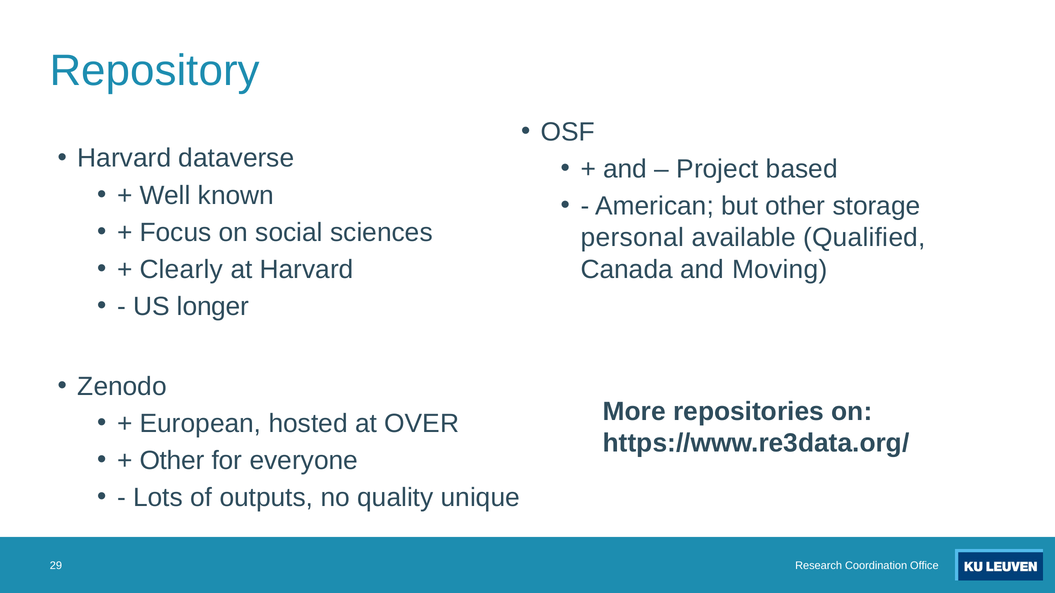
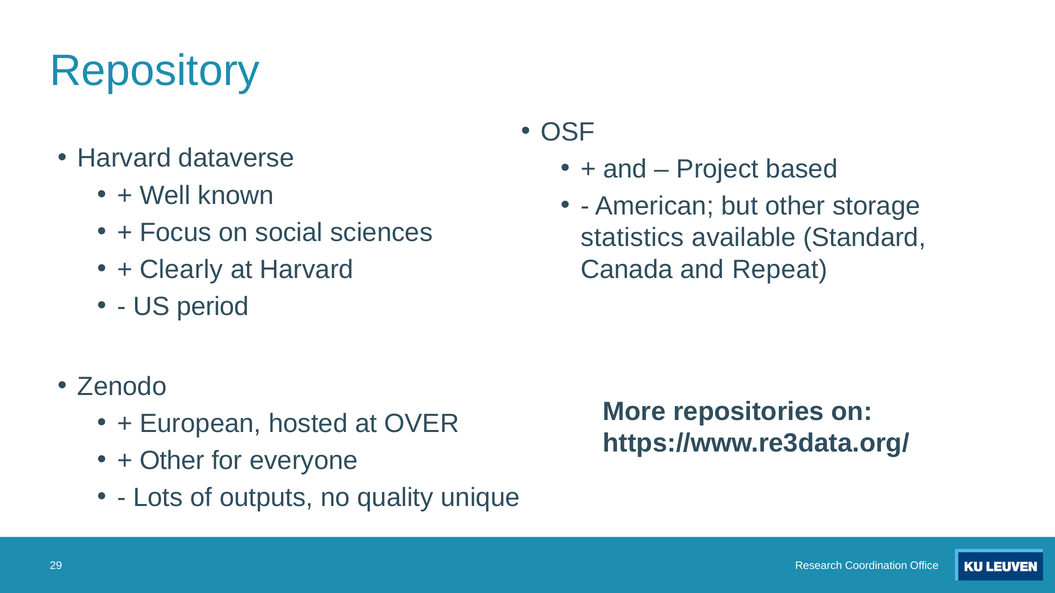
personal: personal -> statistics
Qualified: Qualified -> Standard
Moving: Moving -> Repeat
longer: longer -> period
